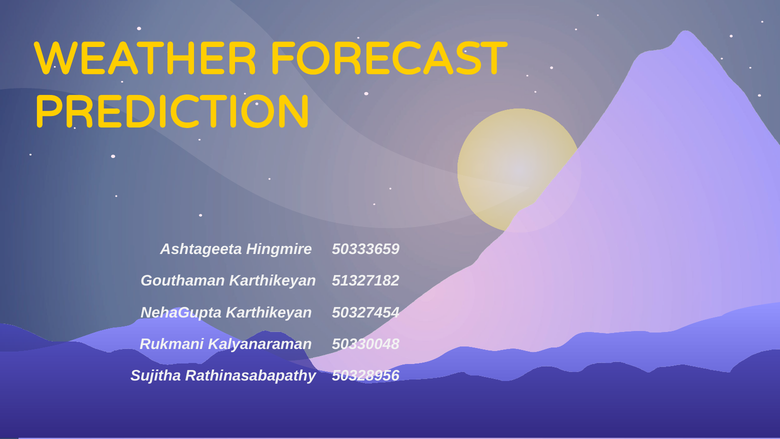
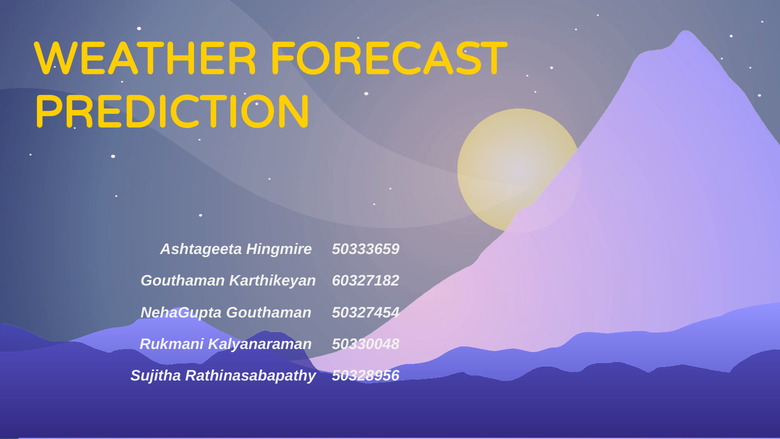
51327182: 51327182 -> 60327182
NehaGupta Karthikeyan: Karthikeyan -> Gouthaman
